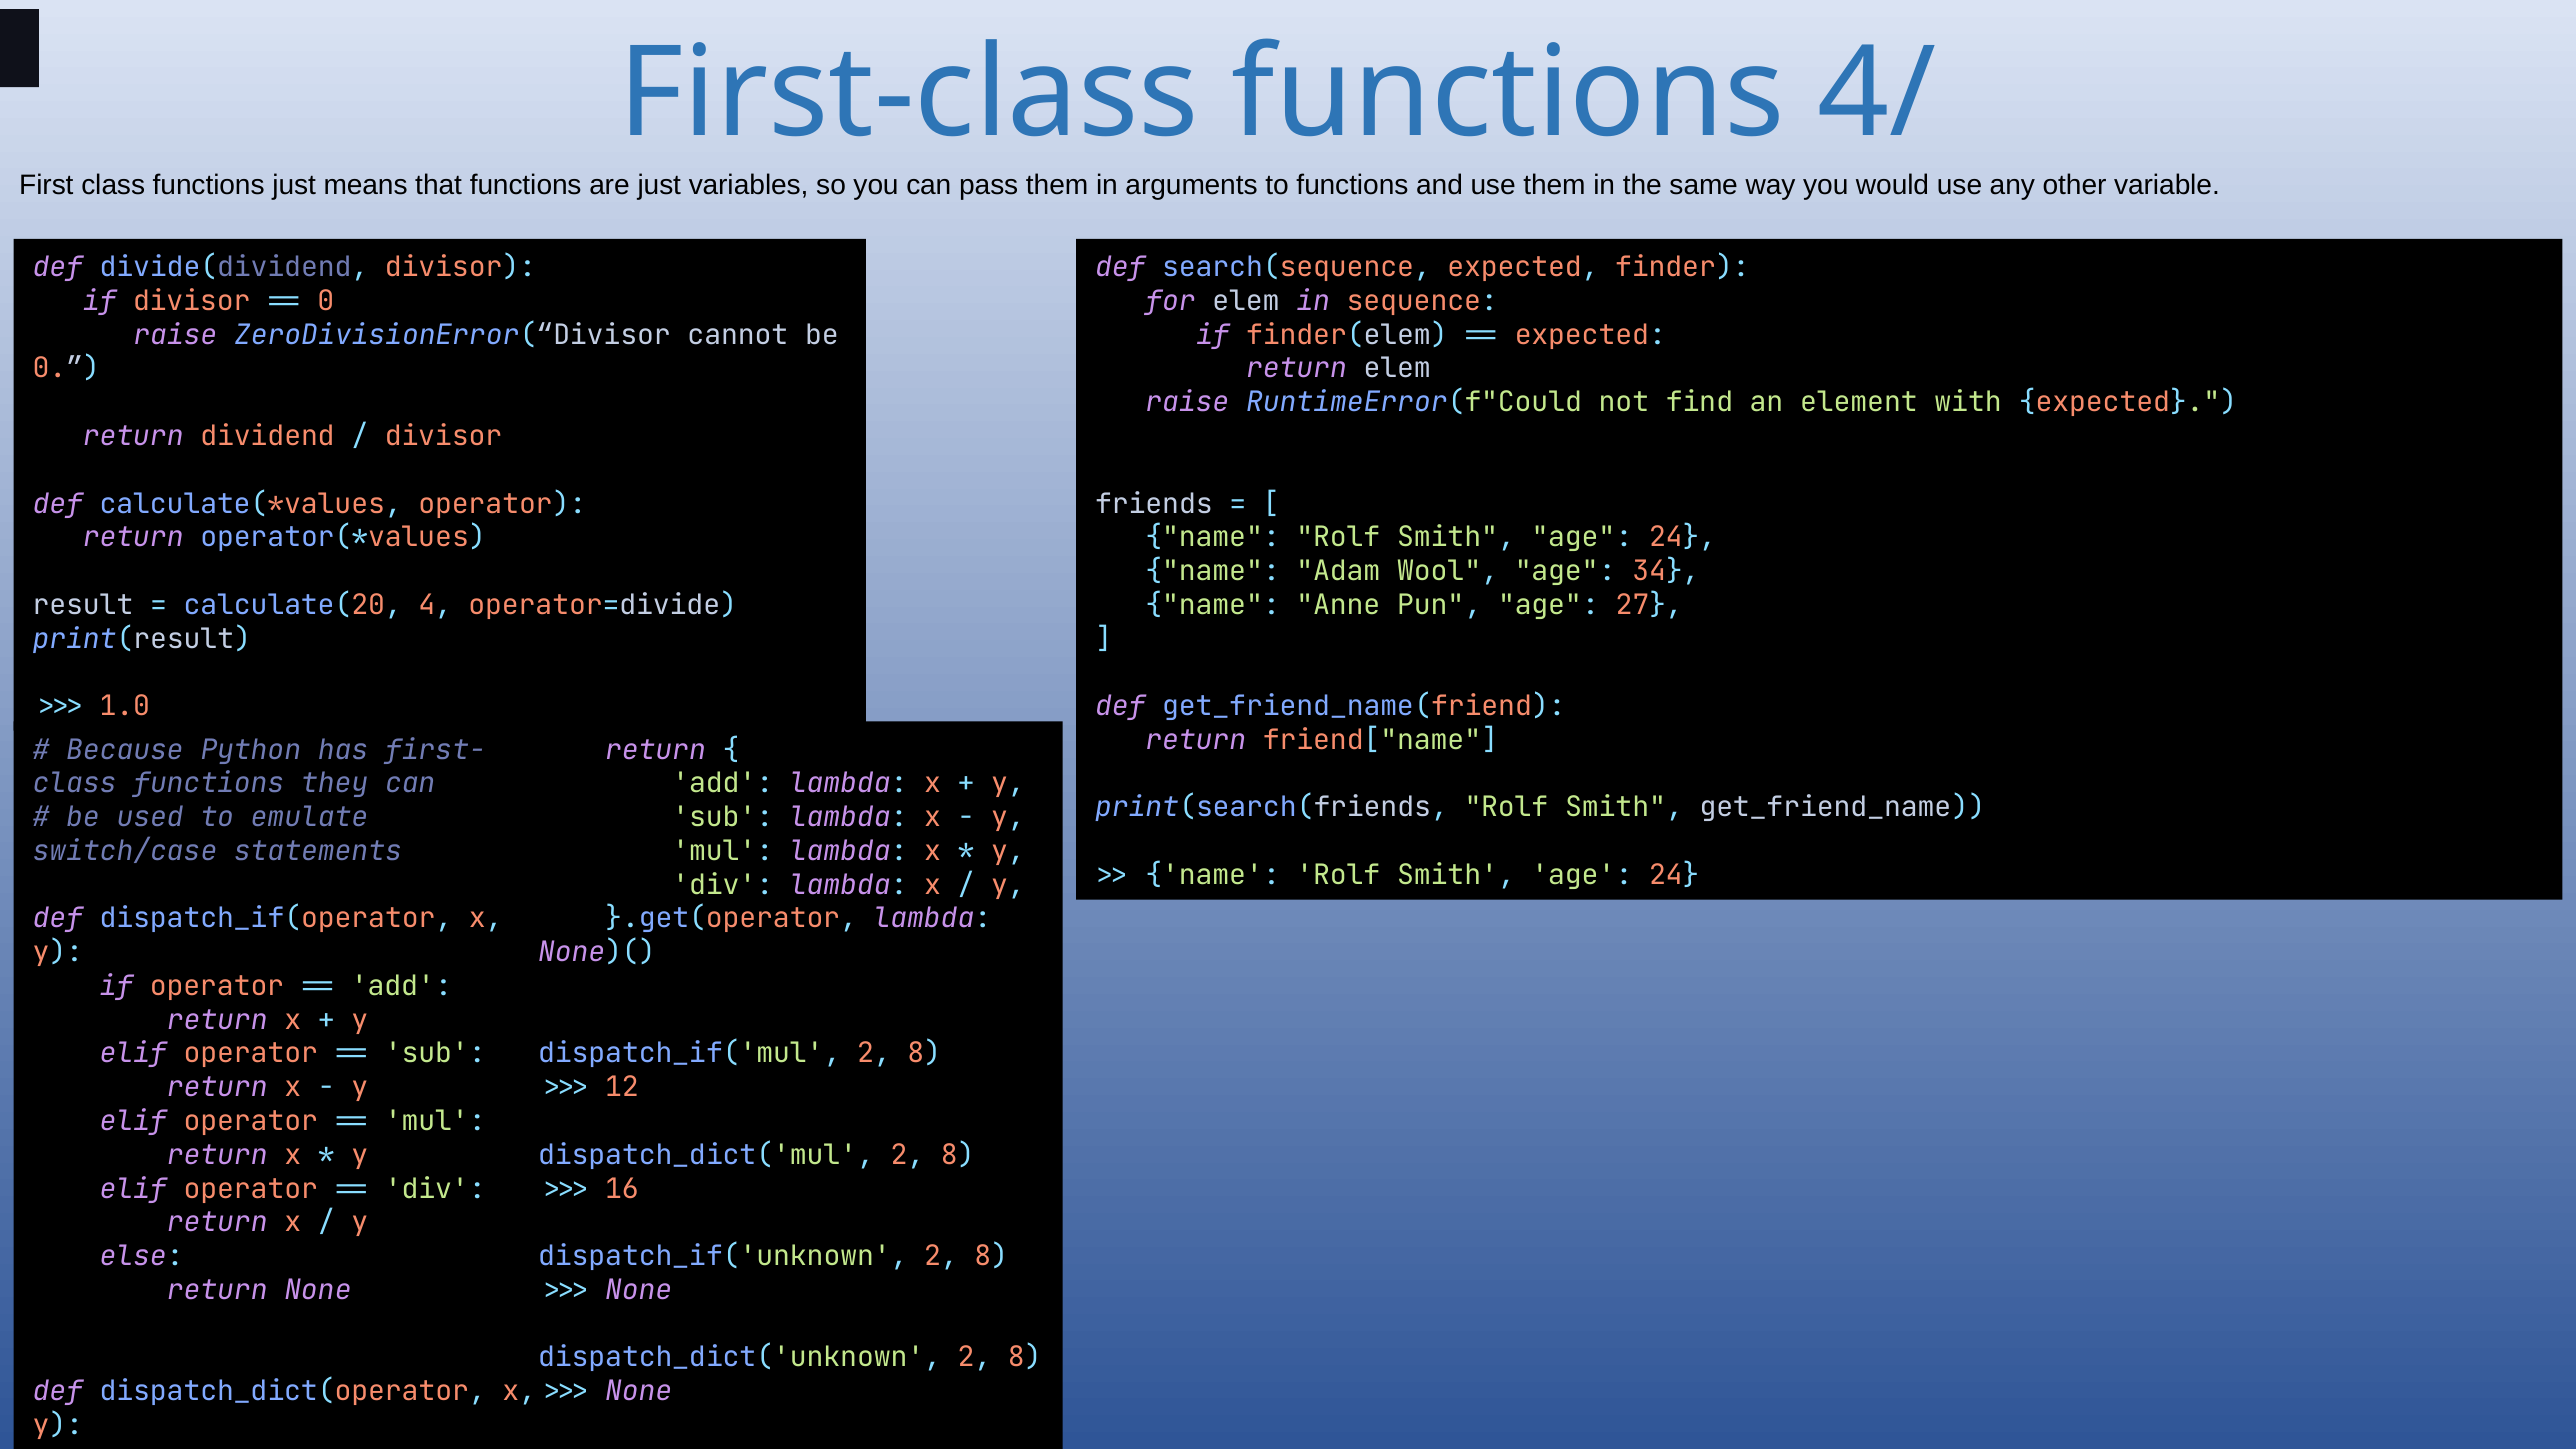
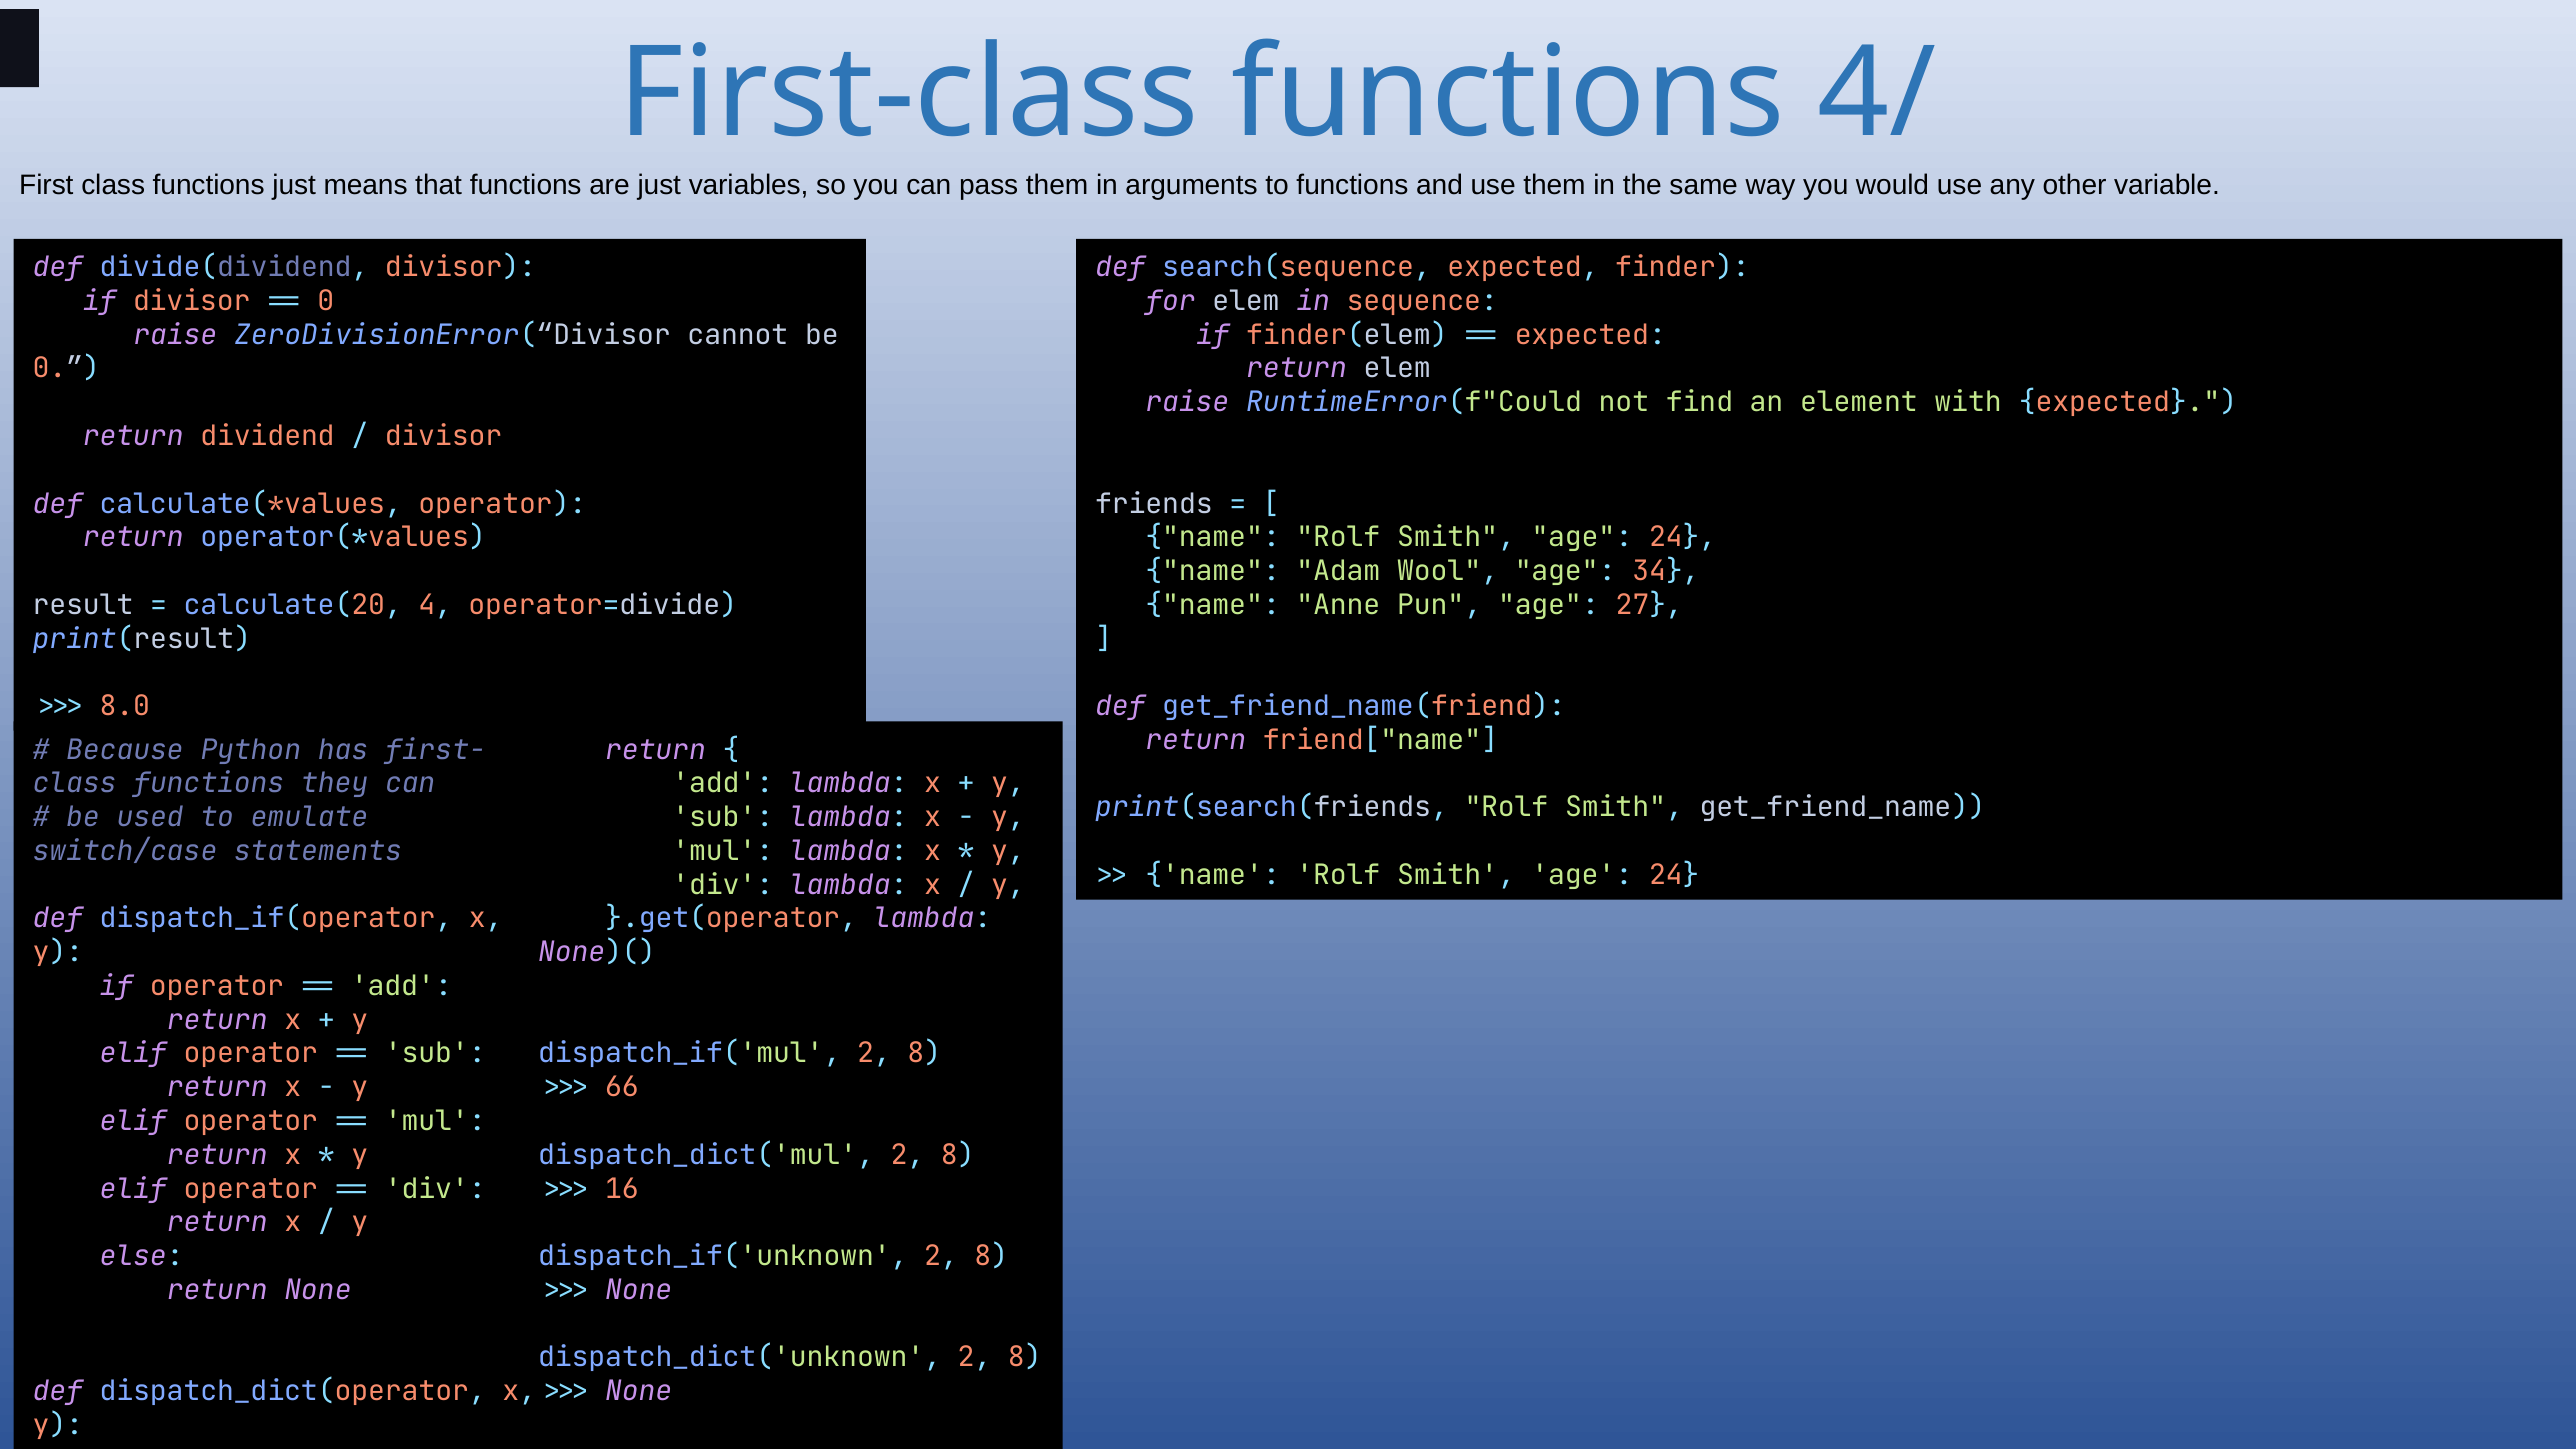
1.0: 1.0 -> 8.0
12: 12 -> 66
